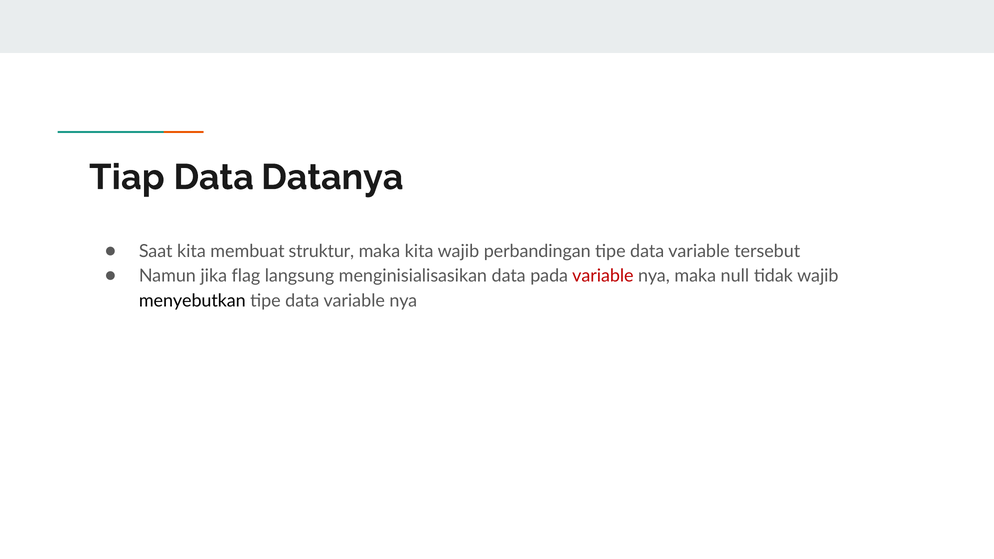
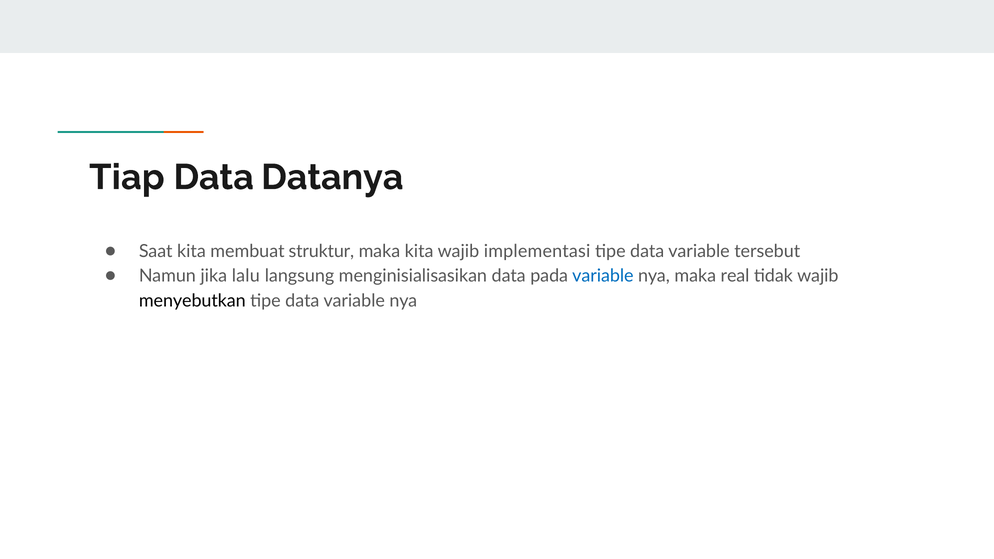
perbandingan: perbandingan -> implementasi
flag: flag -> lalu
variable at (603, 276) colour: red -> blue
null: null -> real
